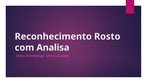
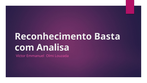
Rosto: Rosto -> Basta
